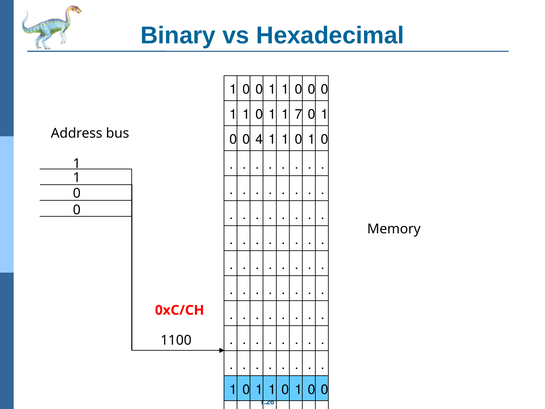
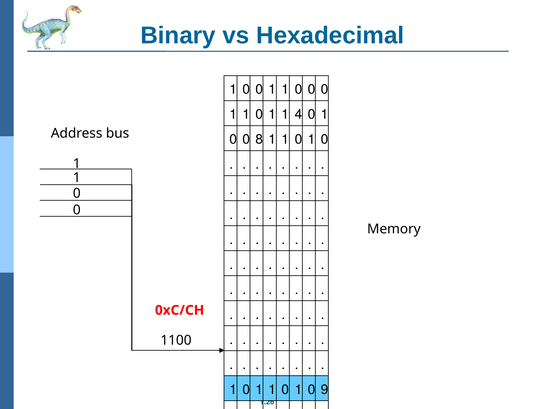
7: 7 -> 4
4: 4 -> 8
0 at (325, 389): 0 -> 9
